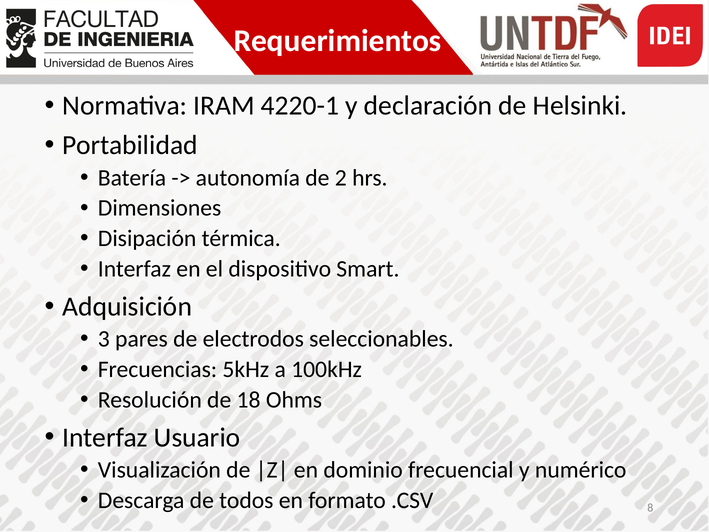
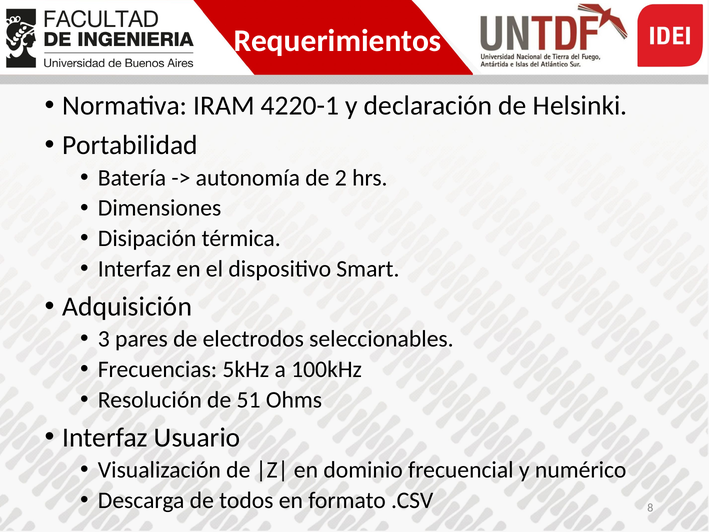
18: 18 -> 51
